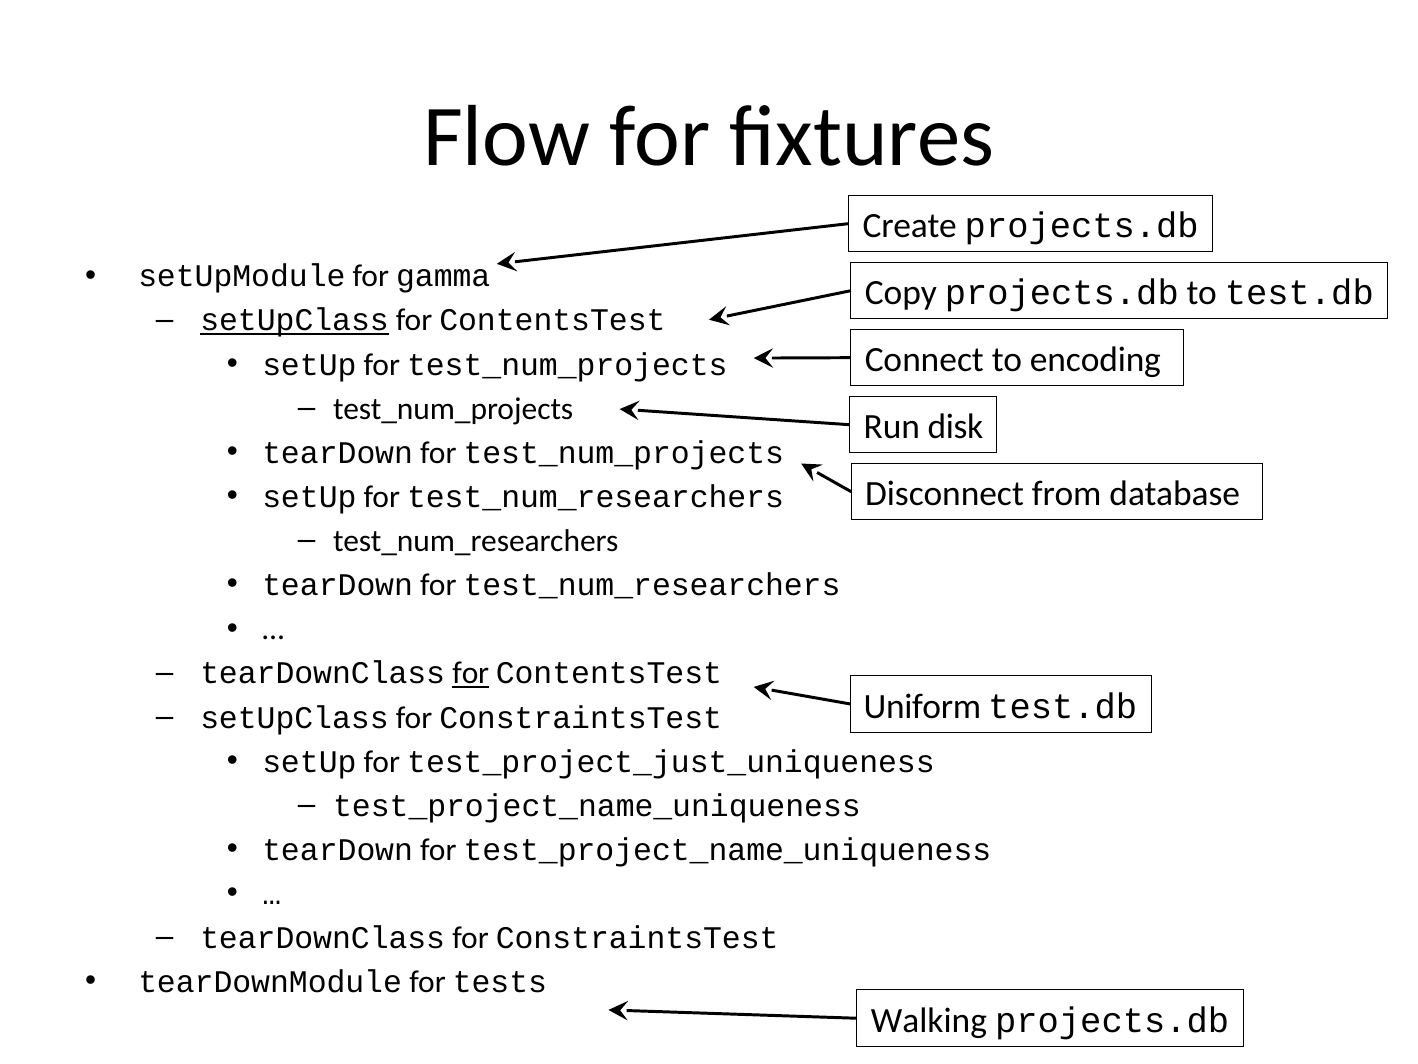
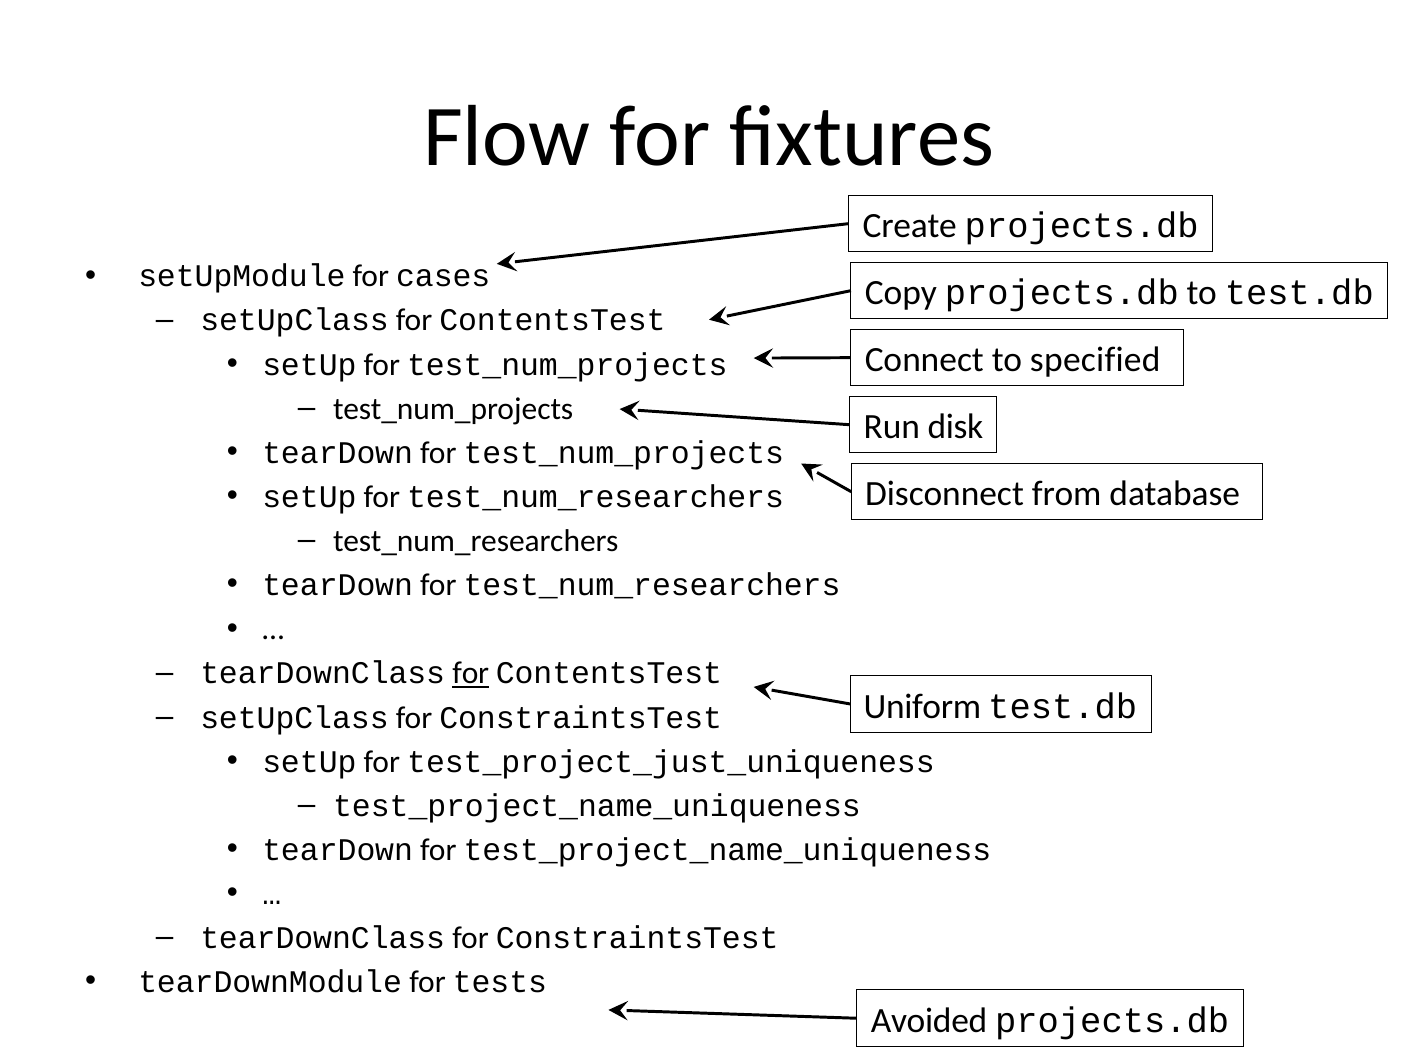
gamma: gamma -> cases
setUpClass at (295, 320) underline: present -> none
encoding: encoding -> specified
Walking: Walking -> Avoided
